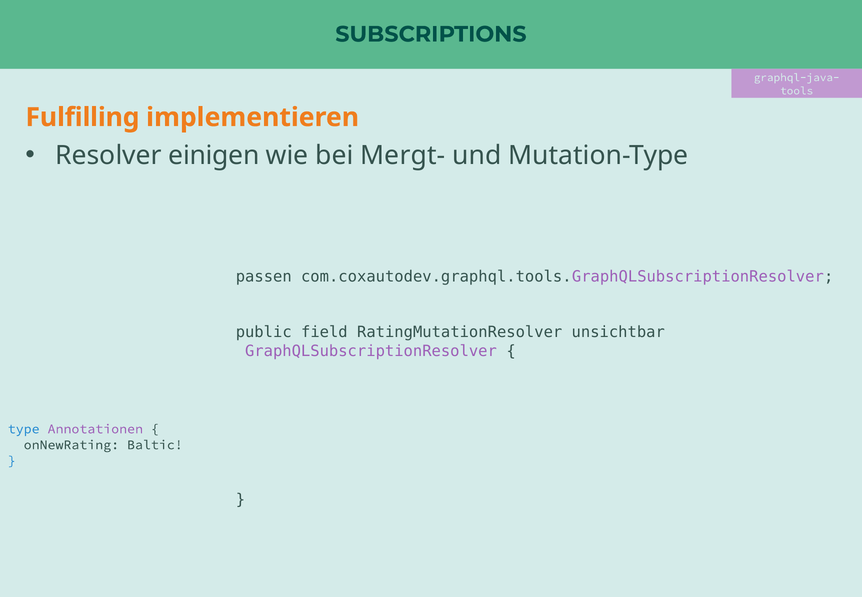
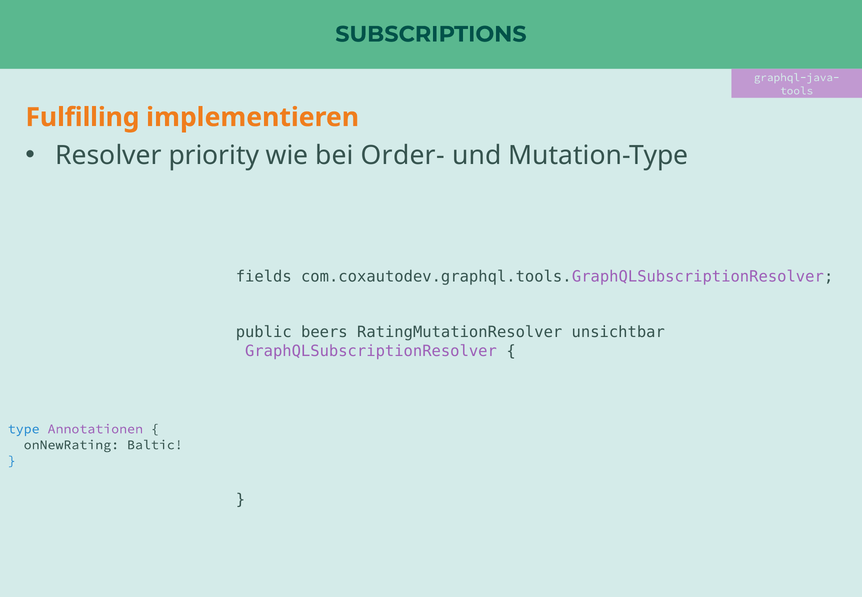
einigen: einigen -> priority
Mergt-: Mergt- -> Order-
passen: passen -> fields
field: field -> beers
